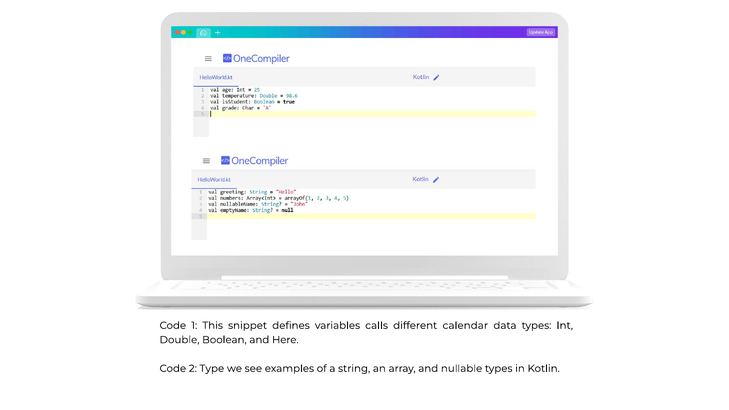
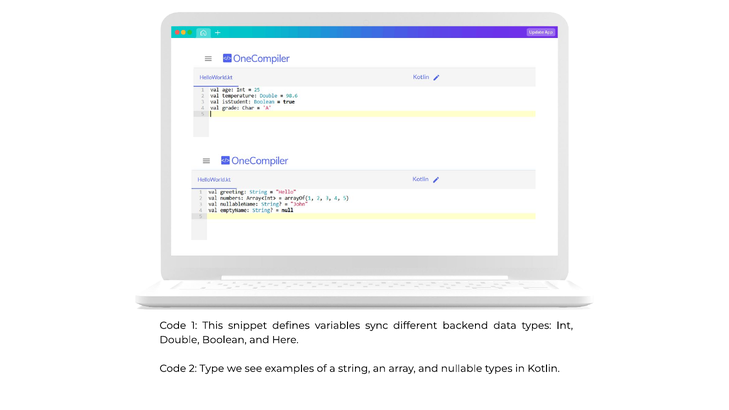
calls: calls -> sync
calendar: calendar -> backend
